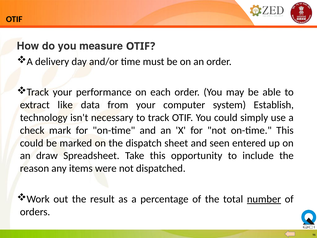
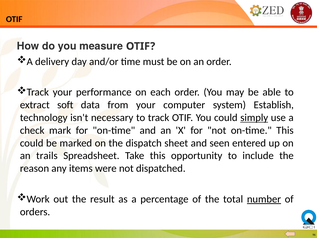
like: like -> soft
simply underline: none -> present
draw: draw -> trails
